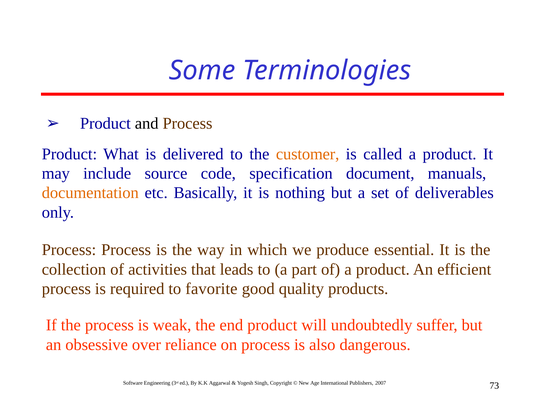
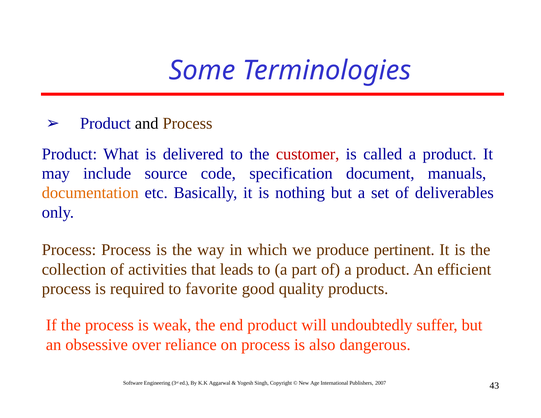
customer colour: orange -> red
essential: essential -> pertinent
73: 73 -> 43
